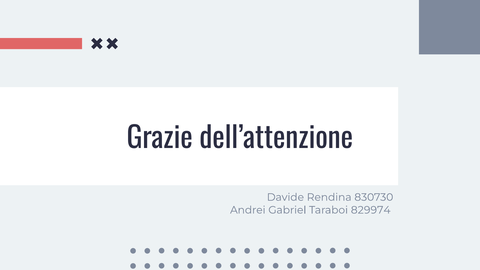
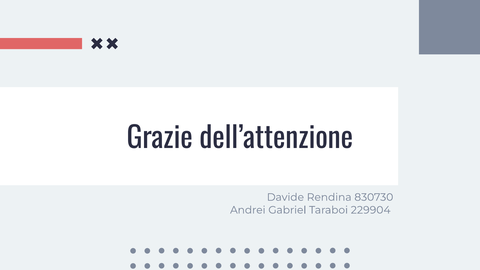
829974: 829974 -> 229904
